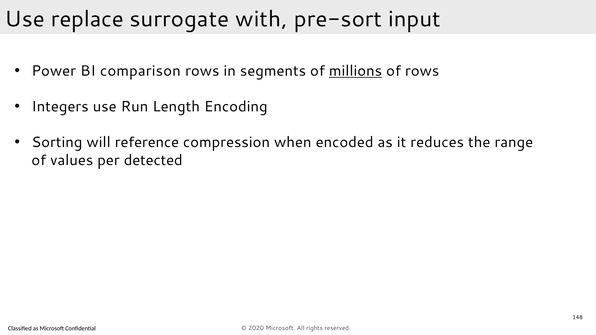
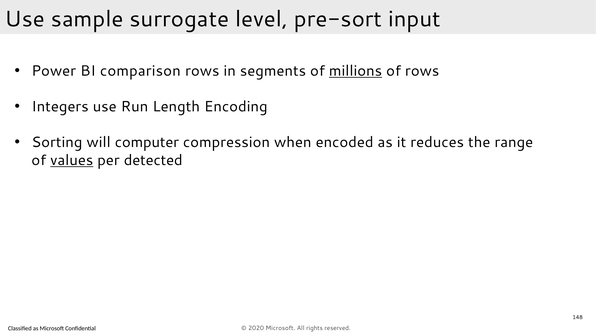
replace: replace -> sample
with: with -> level
reference: reference -> computer
values underline: none -> present
